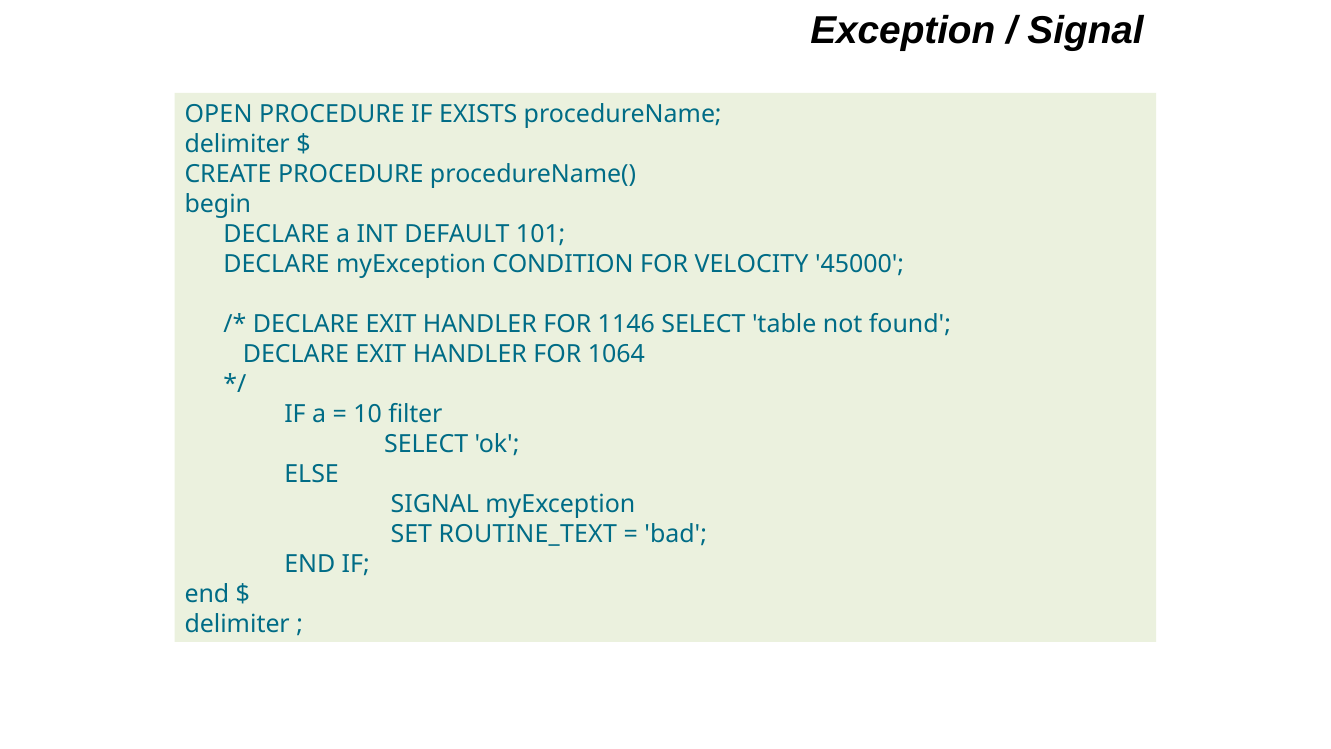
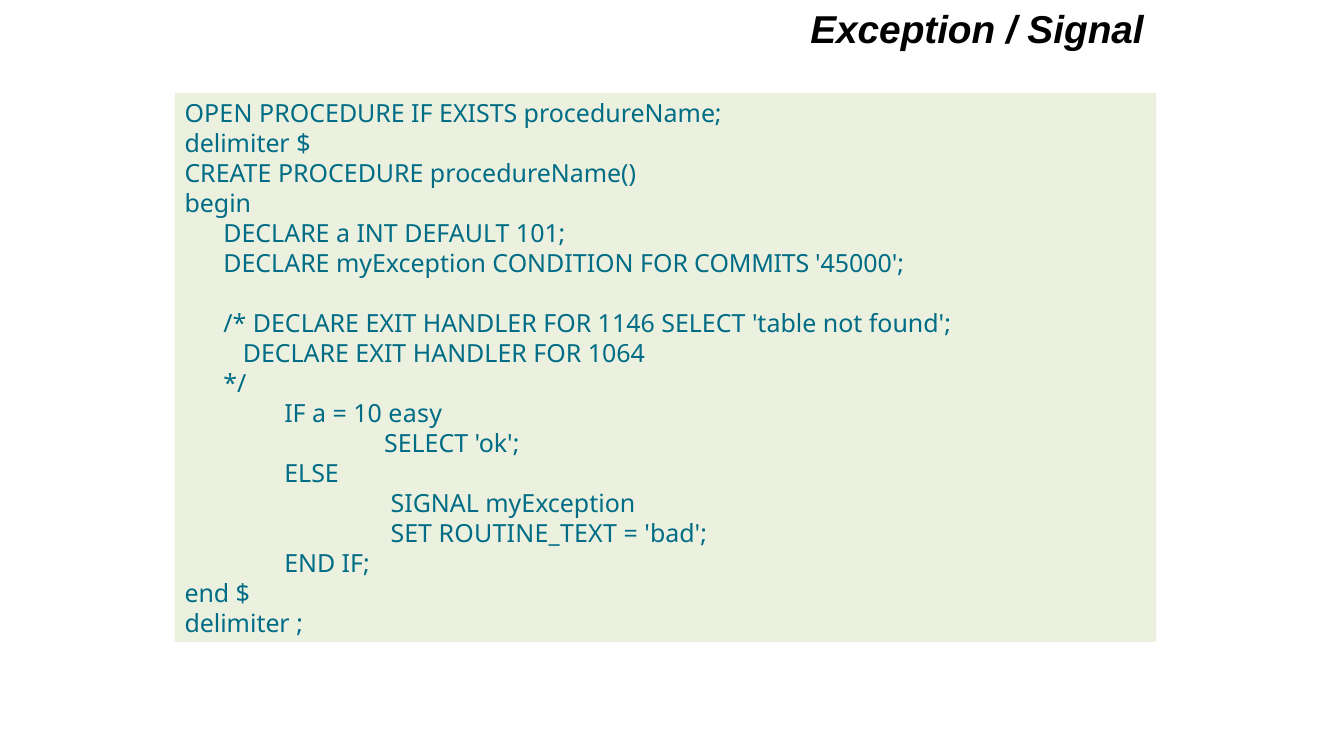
VELOCITY: VELOCITY -> COMMITS
filter: filter -> easy
